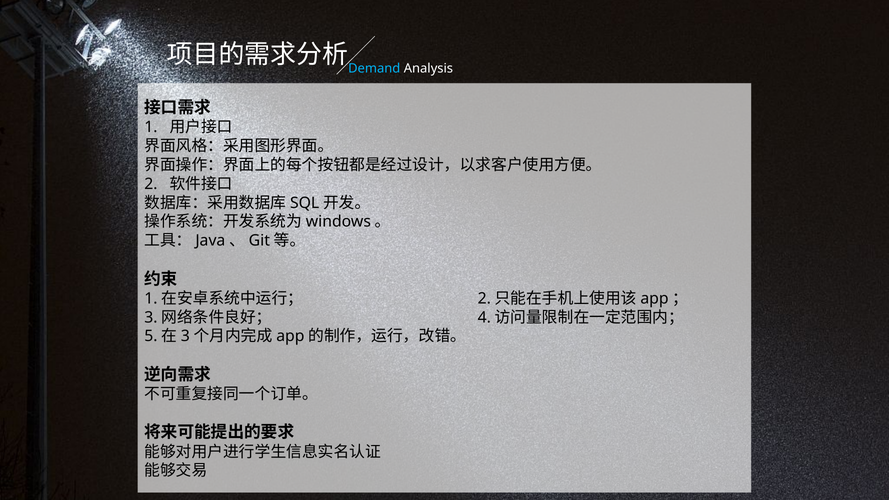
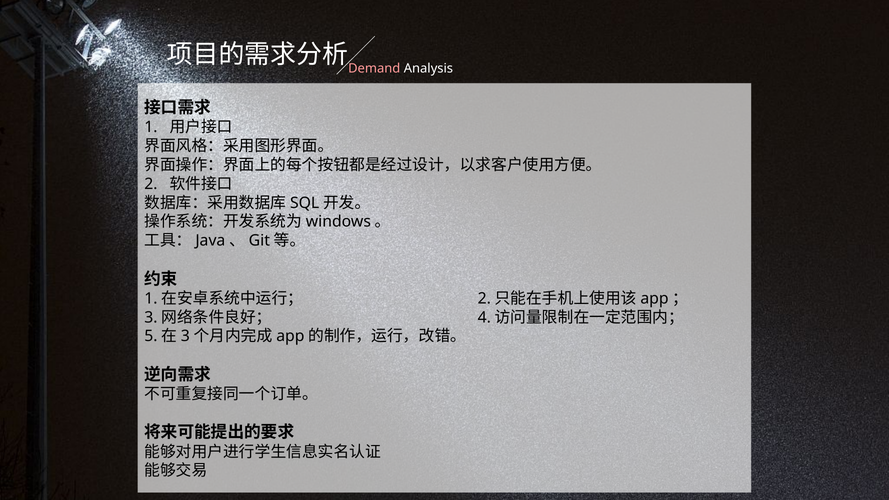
Demand colour: light blue -> pink
